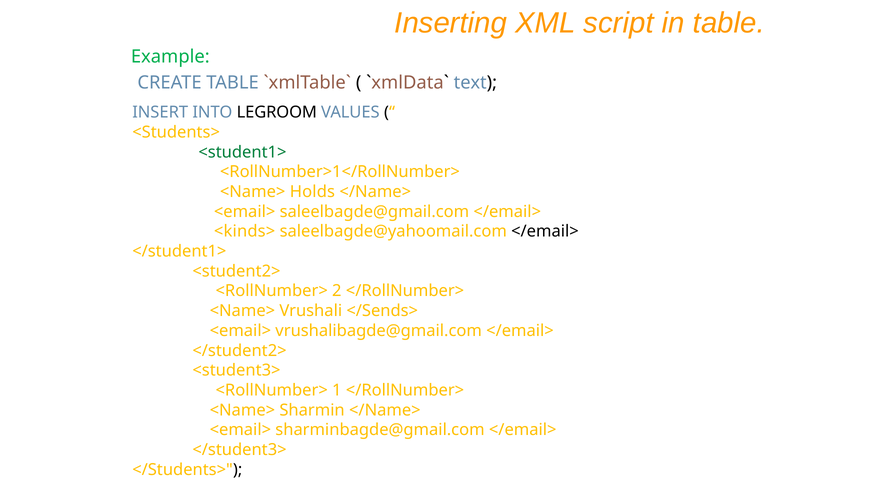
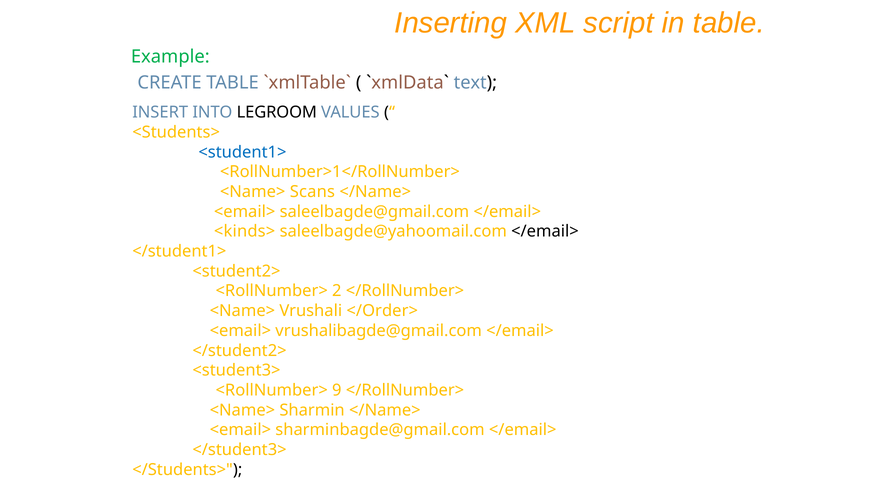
<student1> colour: green -> blue
Holds: Holds -> Scans
</Sends>: </Sends> -> </Order>
1: 1 -> 9
